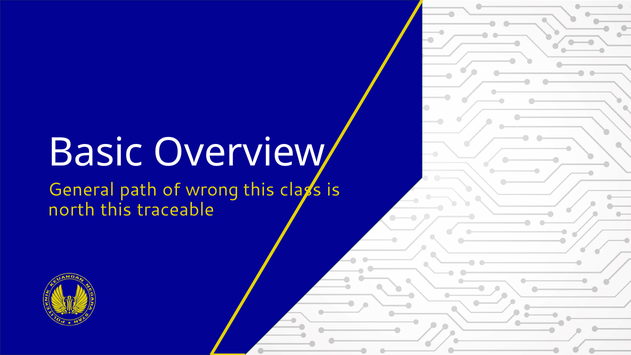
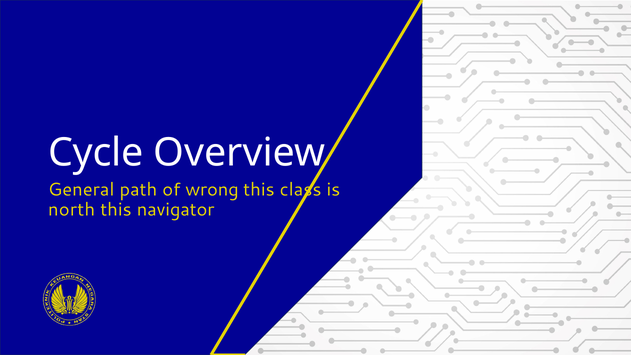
Basic: Basic -> Cycle
traceable: traceable -> navigator
